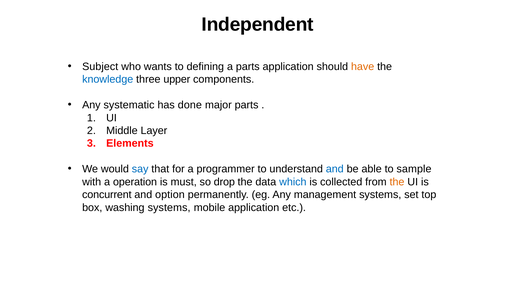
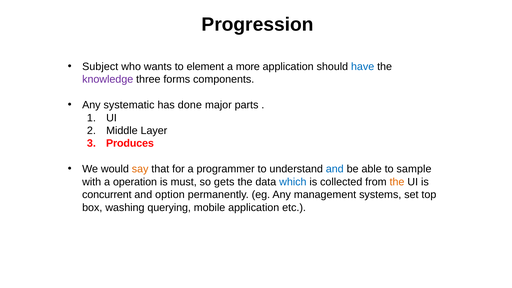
Independent: Independent -> Progression
defining: defining -> element
a parts: parts -> more
have colour: orange -> blue
knowledge colour: blue -> purple
upper: upper -> forms
Elements: Elements -> Produces
say colour: blue -> orange
drop: drop -> gets
washing systems: systems -> querying
